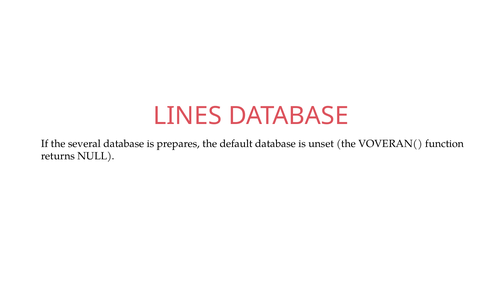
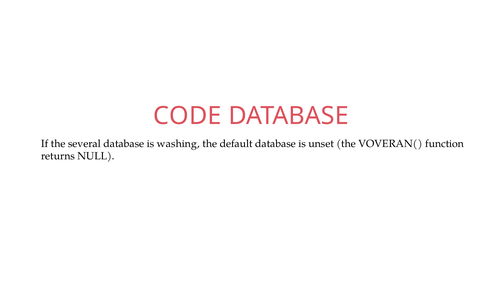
LINES: LINES -> CODE
prepares: prepares -> washing
